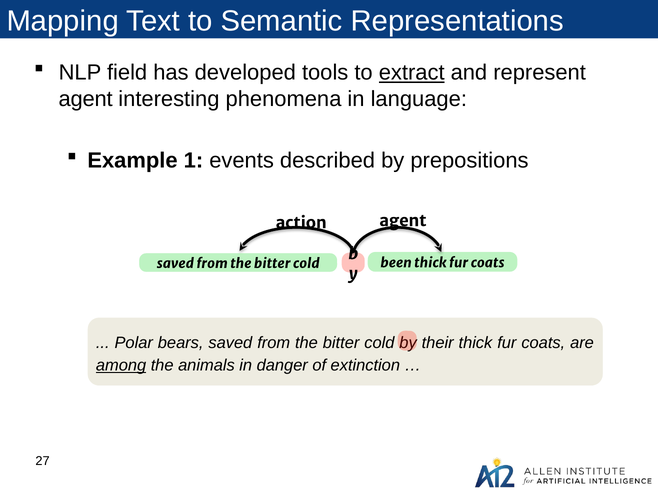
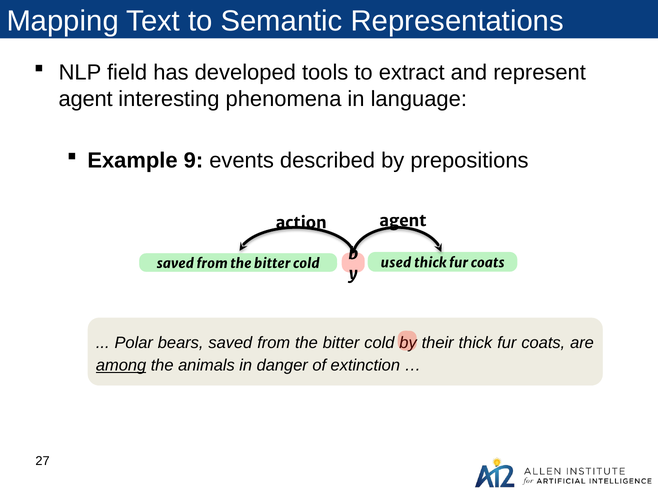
extract underline: present -> none
1: 1 -> 9
been: been -> used
